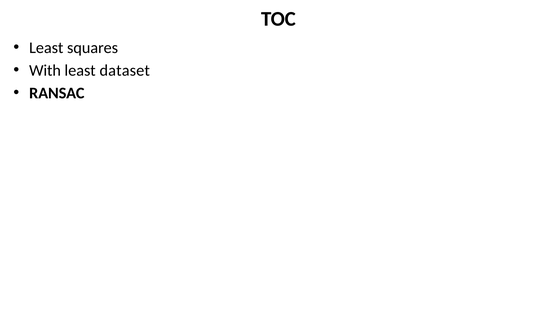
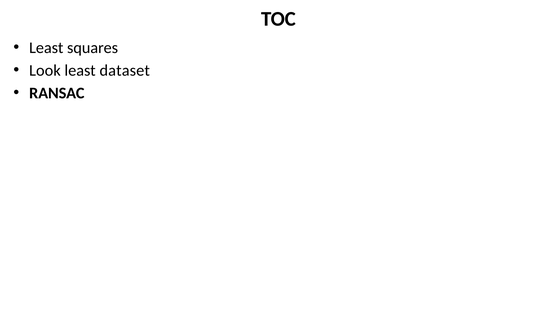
With: With -> Look
